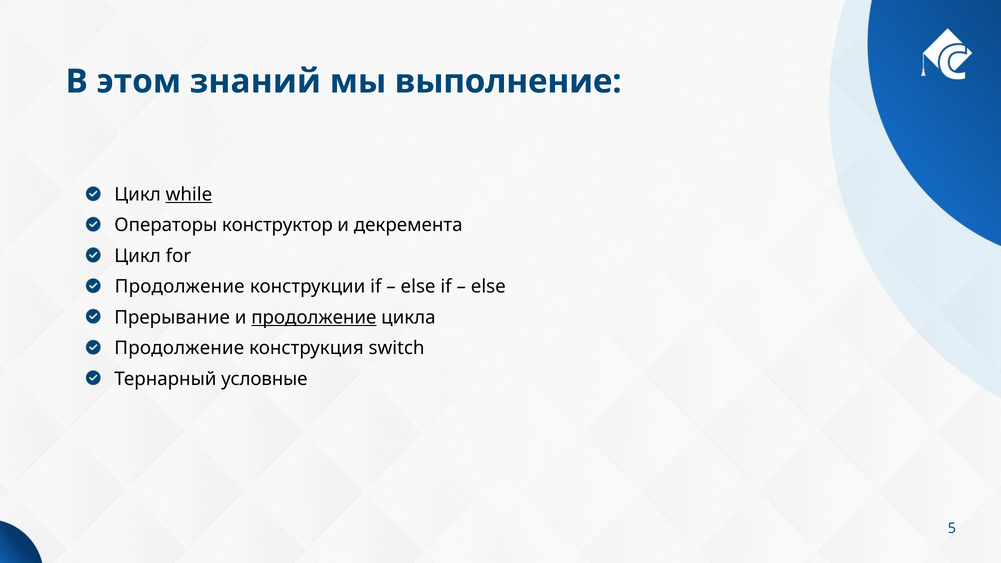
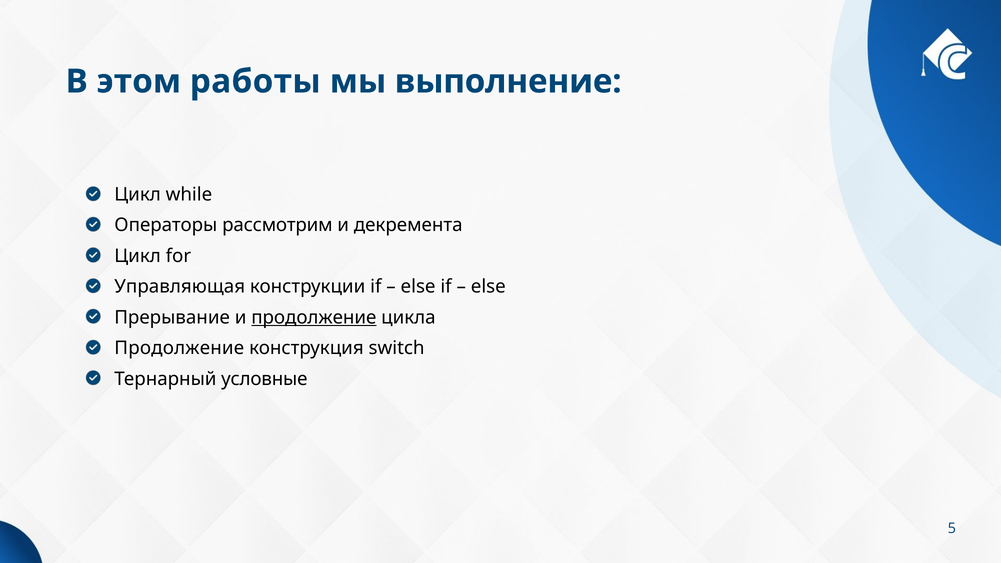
знаний: знаний -> работы
while underline: present -> none
конструктор: конструктор -> рассмотрим
Продолжение at (180, 287): Продолжение -> Управляющая
